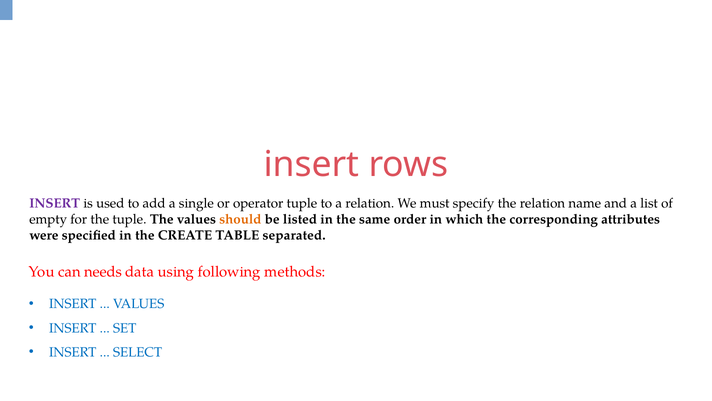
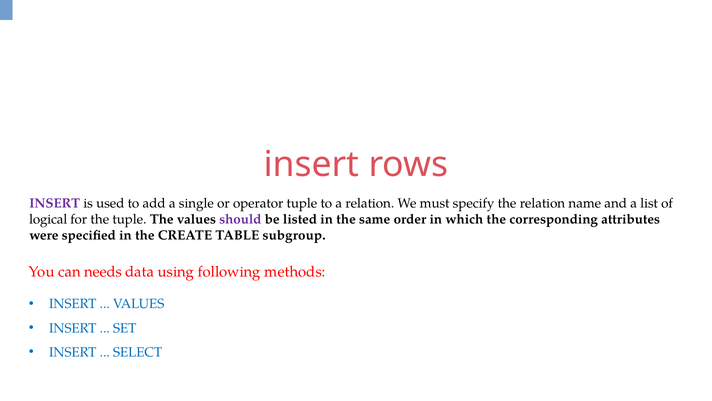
empty: empty -> logical
should colour: orange -> purple
separated: separated -> subgroup
